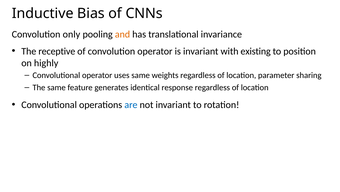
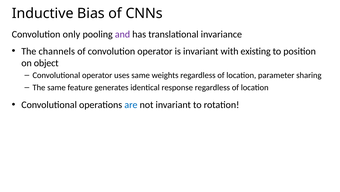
and colour: orange -> purple
receptive: receptive -> channels
highly: highly -> object
